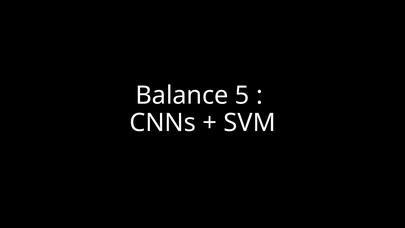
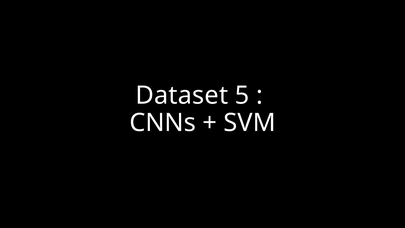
Balance: Balance -> Dataset
